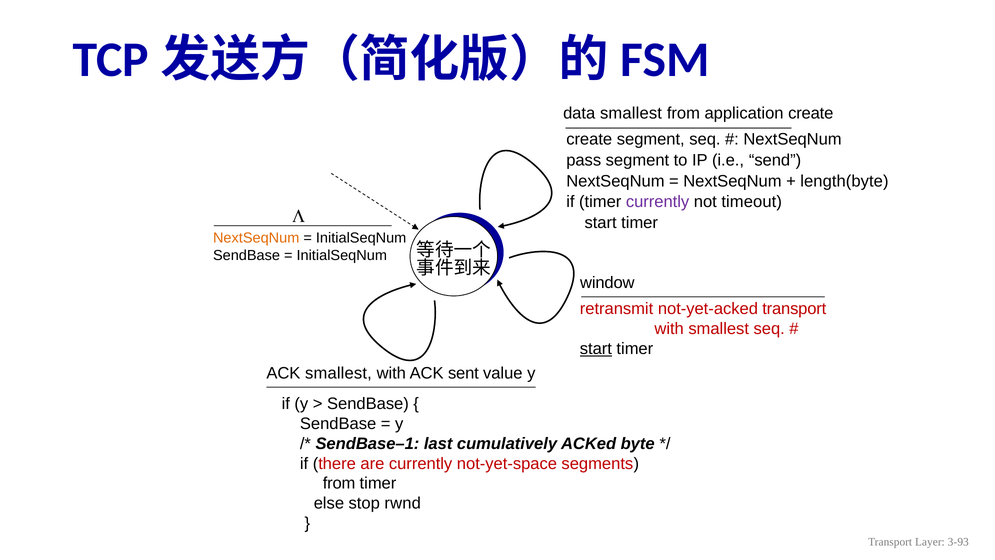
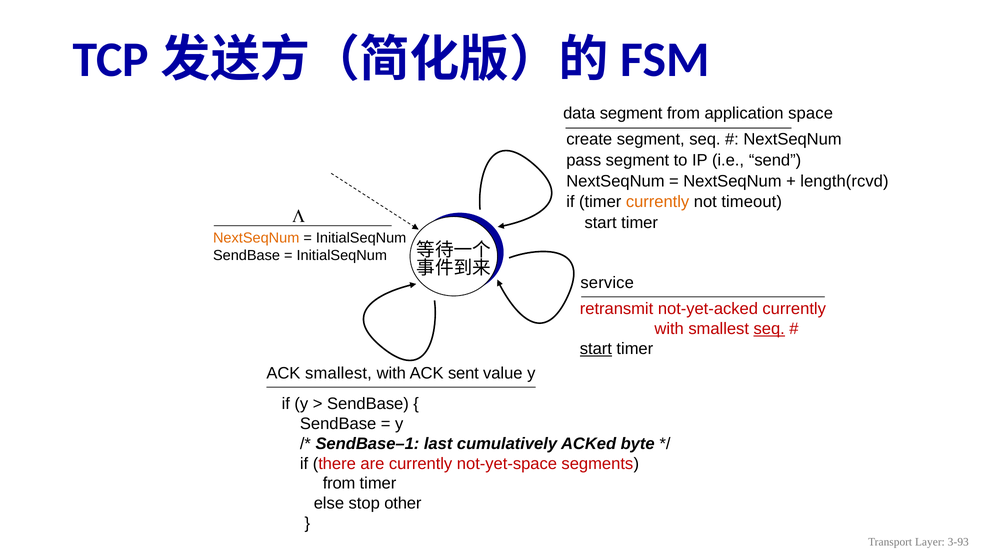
data smallest: smallest -> segment
application create: create -> space
length(byte: length(byte -> length(rcvd
currently at (658, 202) colour: purple -> orange
window: window -> service
not-yet-acked transport: transport -> currently
seq at (769, 329) underline: none -> present
rwnd: rwnd -> other
